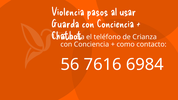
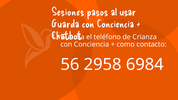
Violencia: Violencia -> Sesiones
7616: 7616 -> 2958
